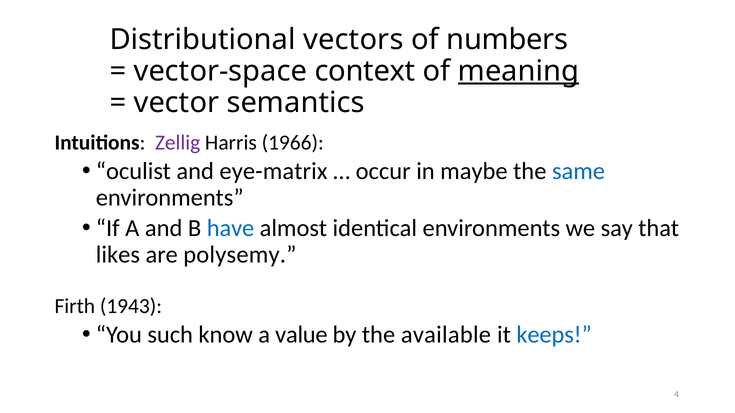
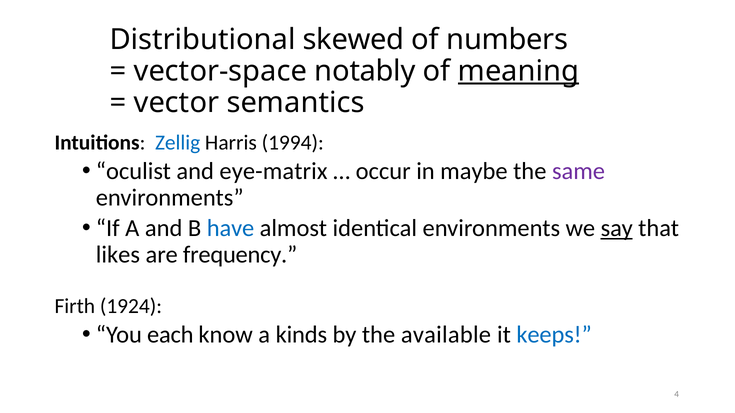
vectors: vectors -> skewed
context: context -> notably
Zellig colour: purple -> blue
1966: 1966 -> 1994
same colour: blue -> purple
say underline: none -> present
polysemy: polysemy -> frequency
1943: 1943 -> 1924
such: such -> each
value: value -> kinds
